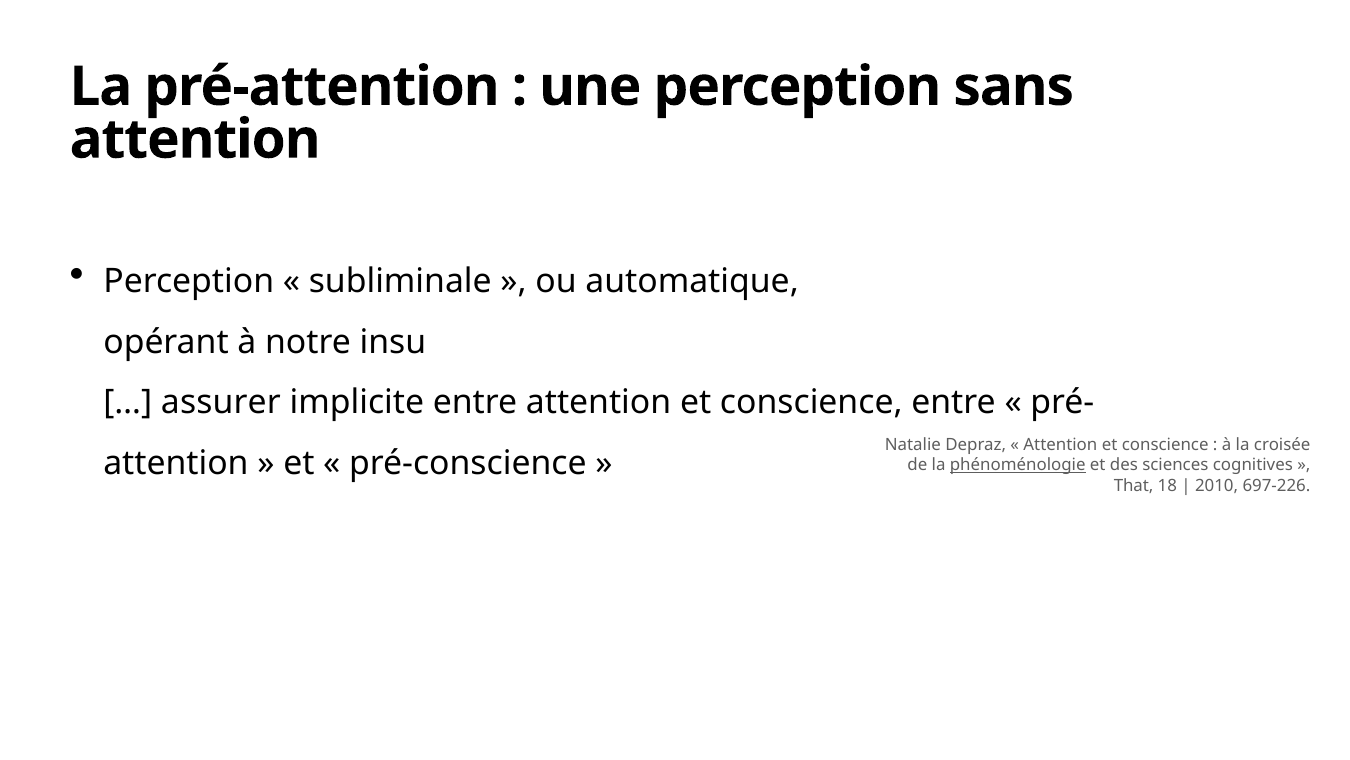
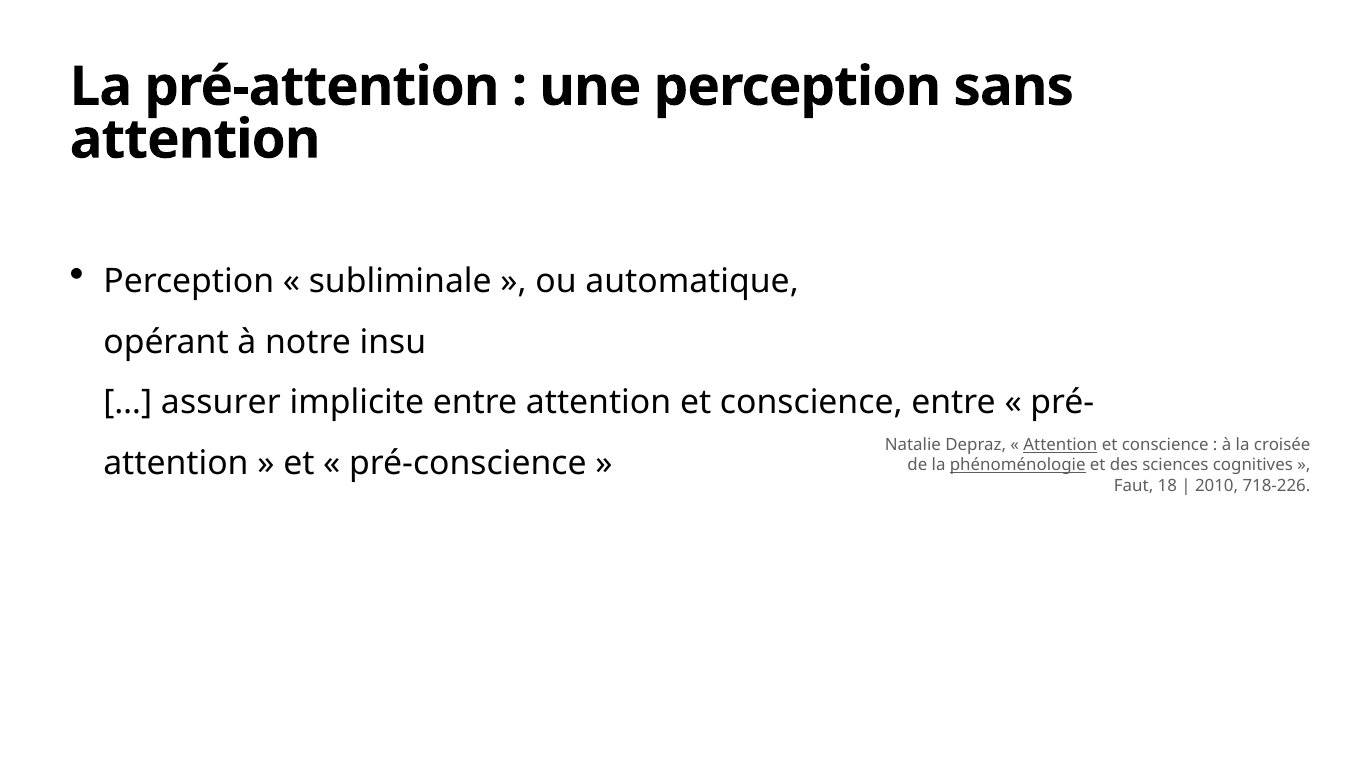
Attention at (1060, 445) underline: none -> present
That: That -> Faut
697-226: 697-226 -> 718-226
